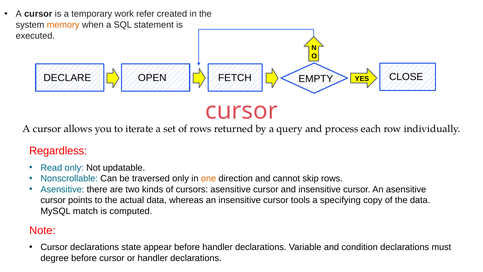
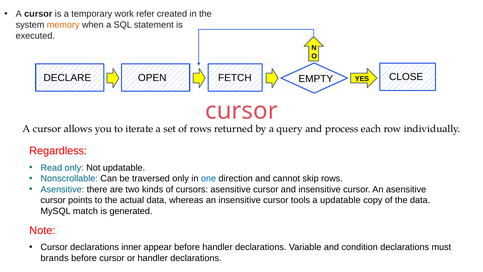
one colour: orange -> blue
a specifying: specifying -> updatable
computed: computed -> generated
state: state -> inner
degree: degree -> brands
